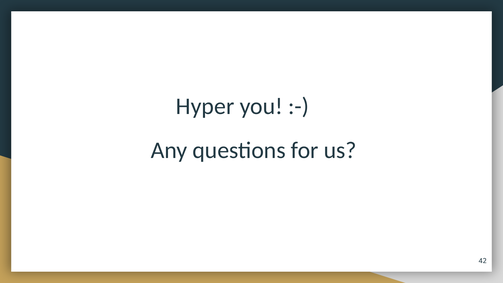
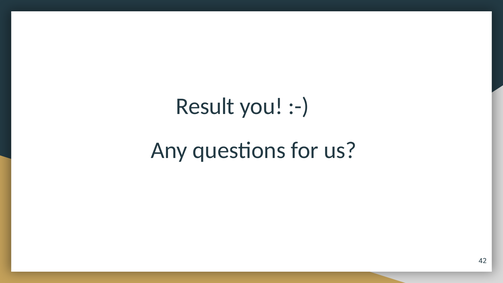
Hyper: Hyper -> Result
